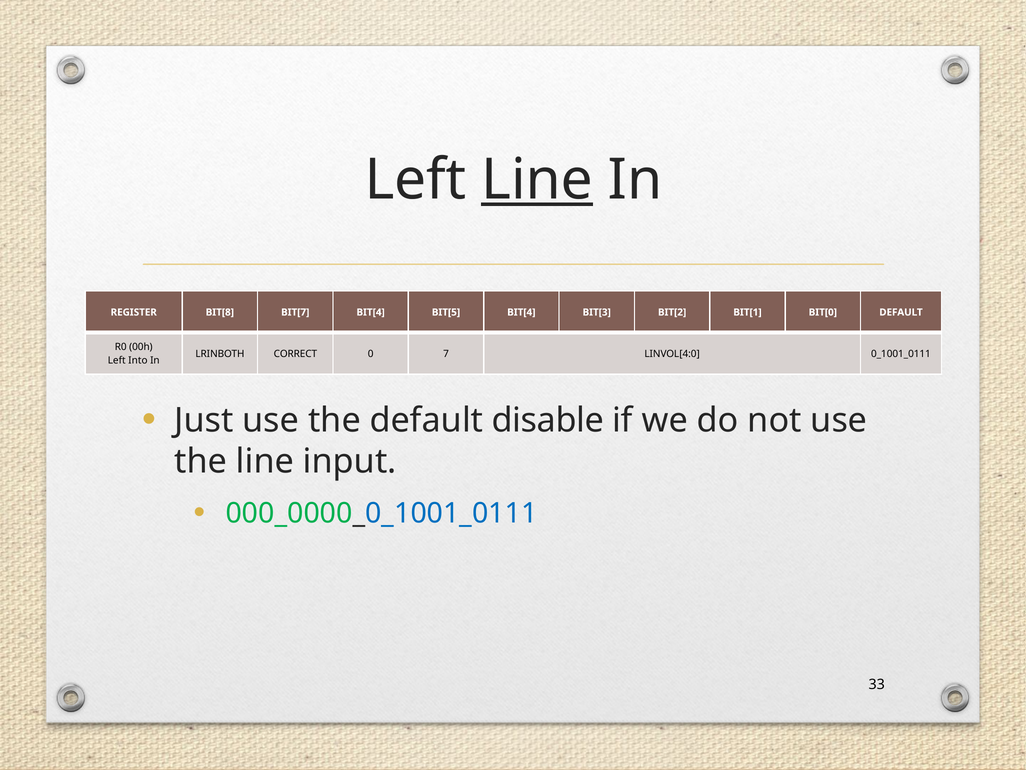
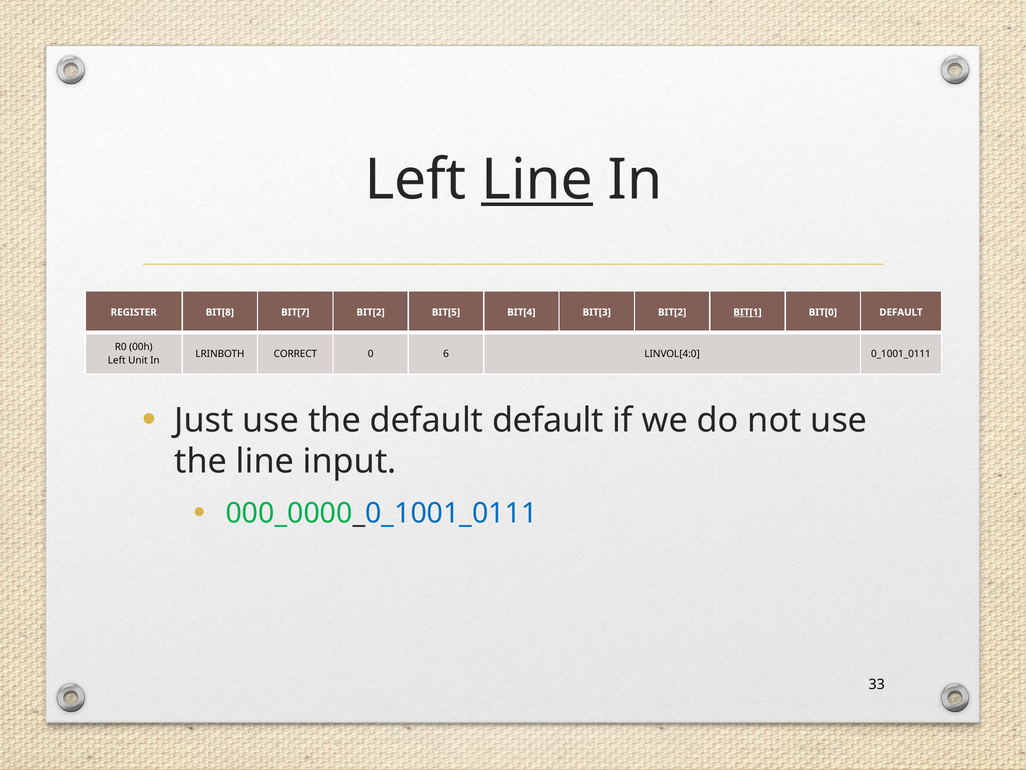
BIT[7 BIT[4: BIT[4 -> BIT[2
BIT[1 underline: none -> present
7: 7 -> 6
Into: Into -> Unit
default disable: disable -> default
